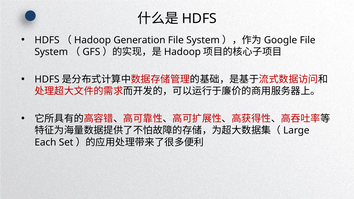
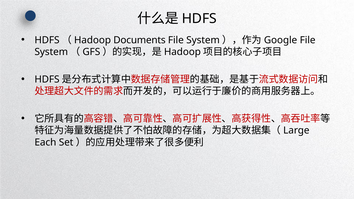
Generation: Generation -> Documents
